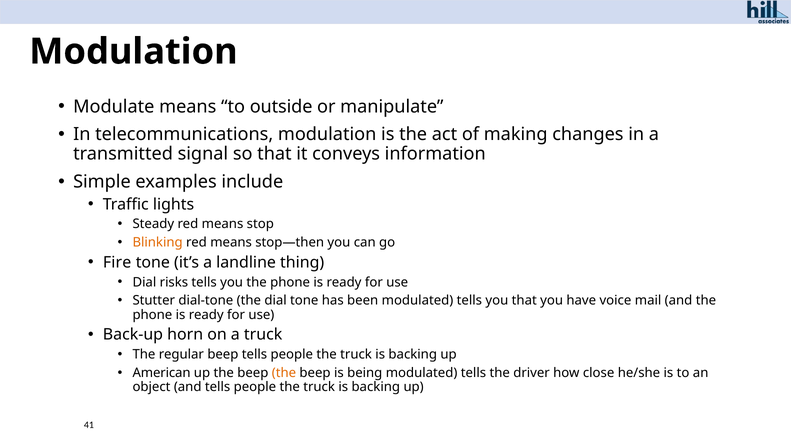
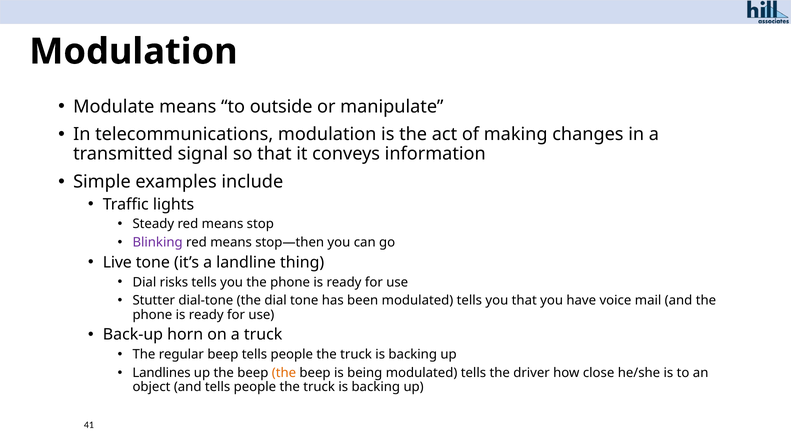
Blinking colour: orange -> purple
Fire: Fire -> Live
American: American -> Landlines
